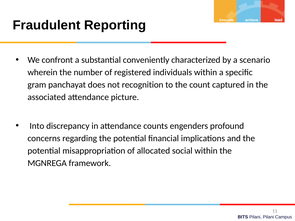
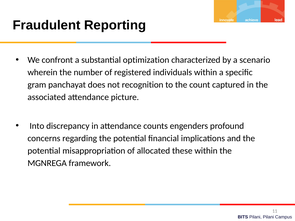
conveniently: conveniently -> optimization
social: social -> these
